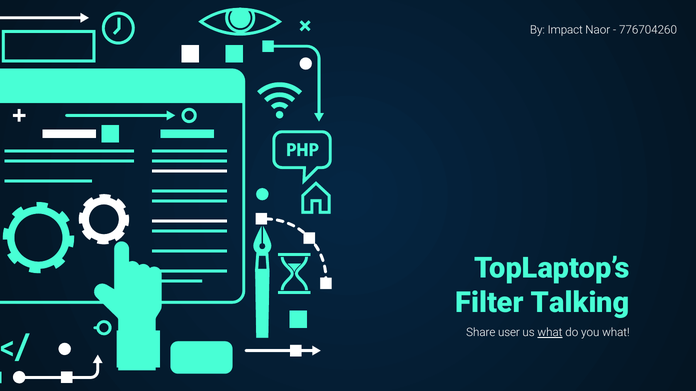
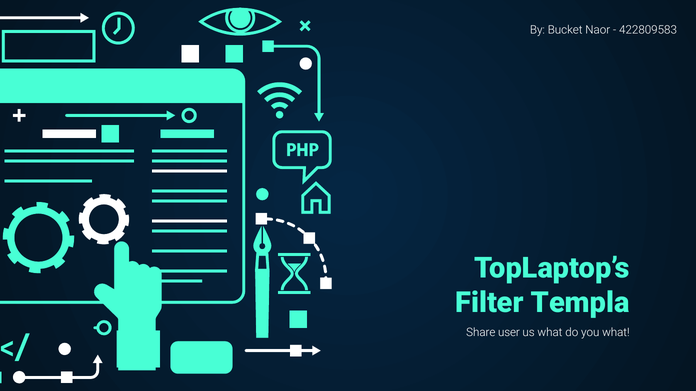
Impact: Impact -> Bucket
776704260: 776704260 -> 422809583
Talking: Talking -> Templa
what at (550, 333) underline: present -> none
